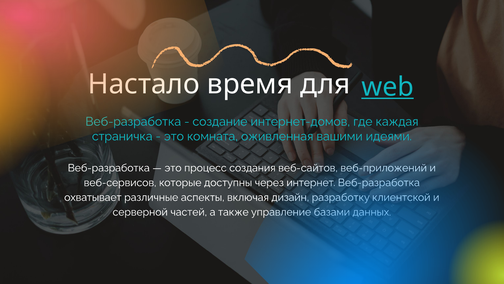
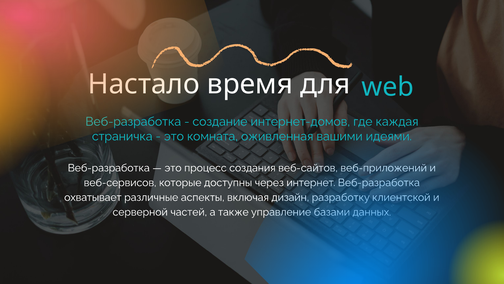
web underline: present -> none
